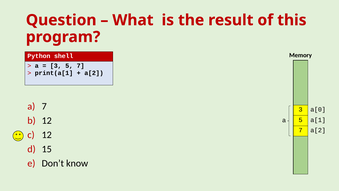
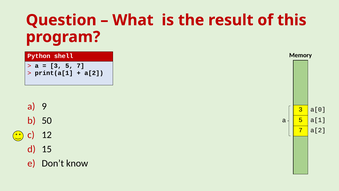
a 7: 7 -> 9
12 at (47, 120): 12 -> 50
